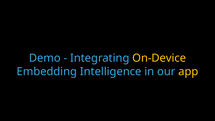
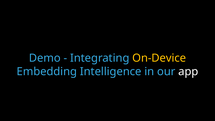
app colour: yellow -> white
